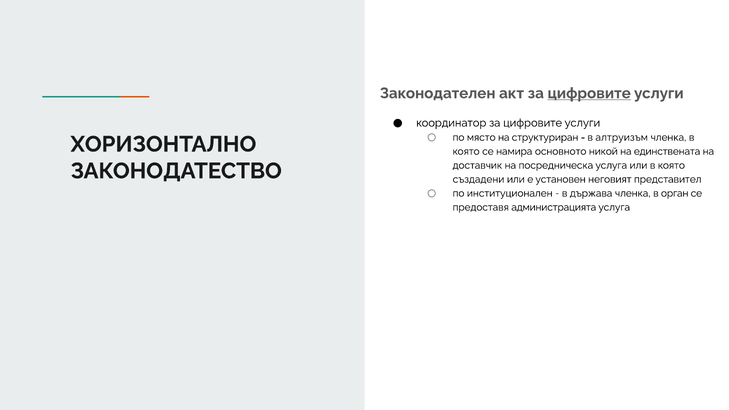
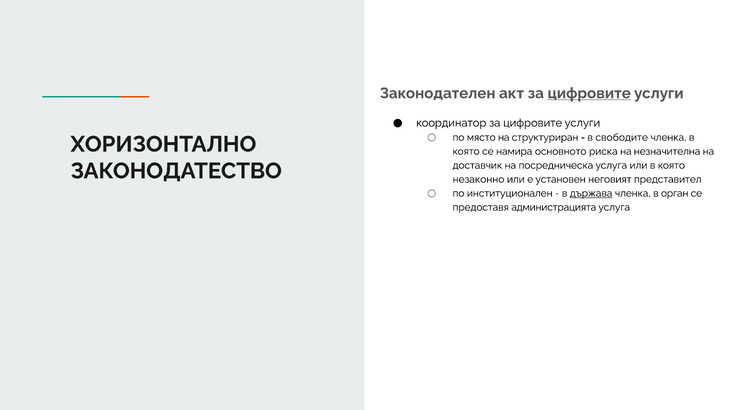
алтруизъм: алтруизъм -> свободите
никой: никой -> риска
единствената: единствената -> незначителна
създадени: създадени -> незаконно
държава underline: none -> present
